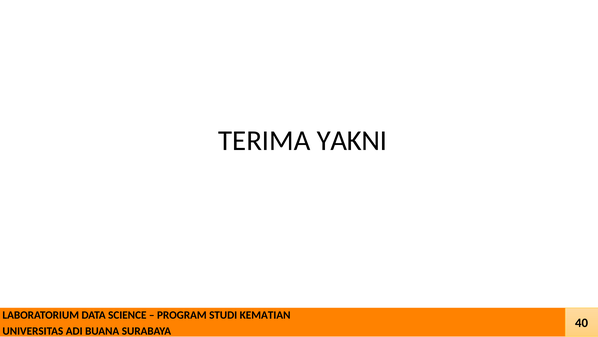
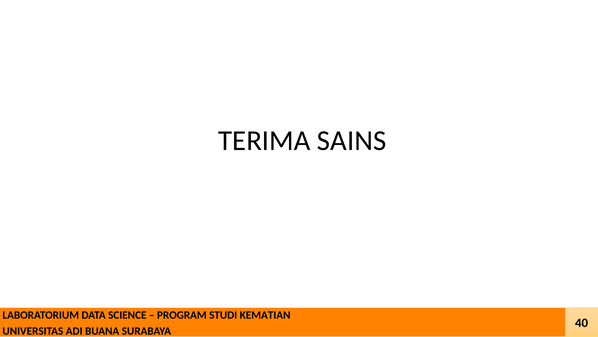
YAKNI: YAKNI -> SAINS
